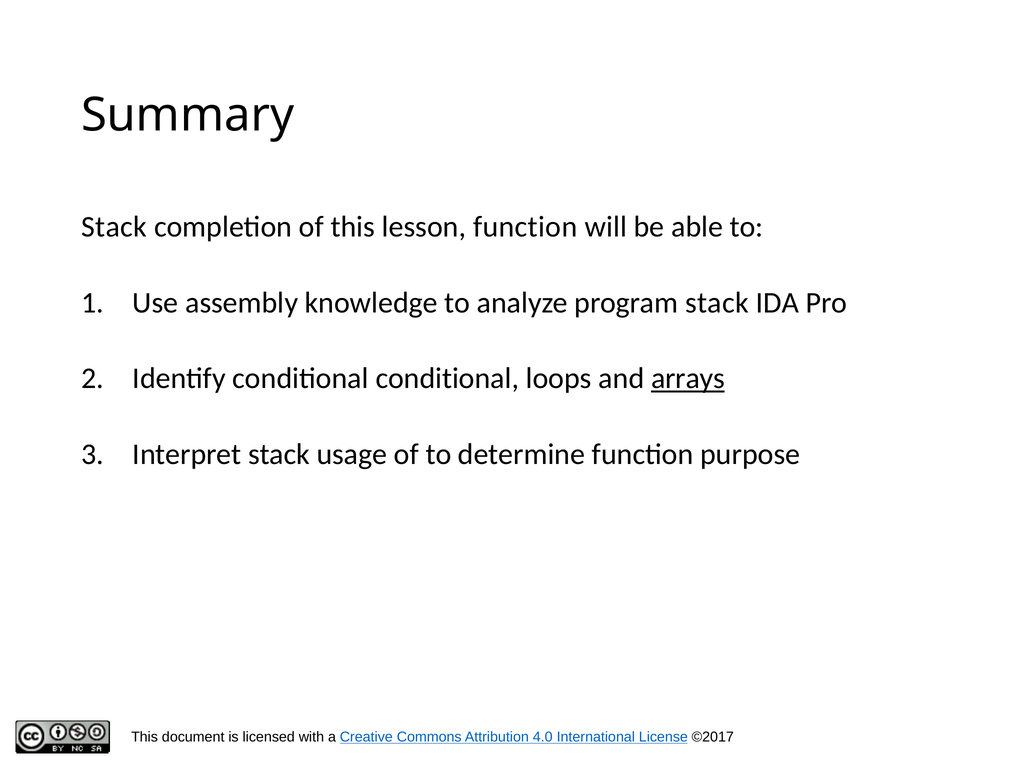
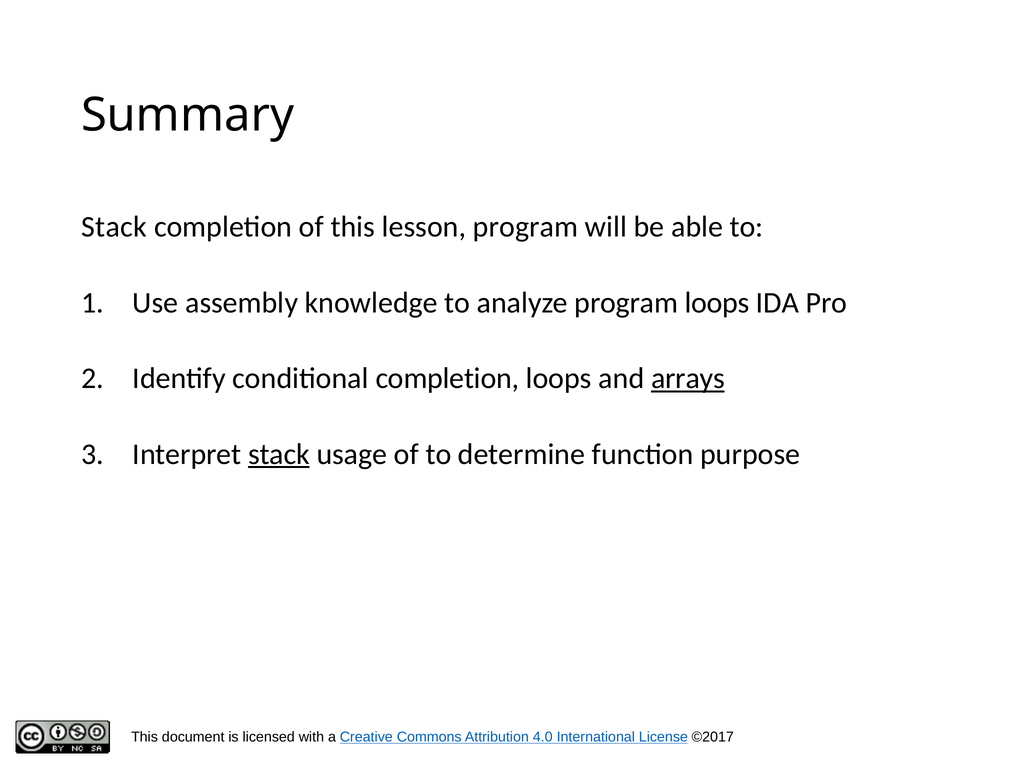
lesson function: function -> program
program stack: stack -> loops
conditional conditional: conditional -> completion
stack at (279, 454) underline: none -> present
